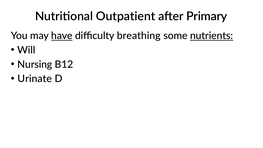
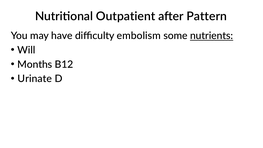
Primary: Primary -> Pattern
have underline: present -> none
breathing: breathing -> embolism
Nursing: Nursing -> Months
